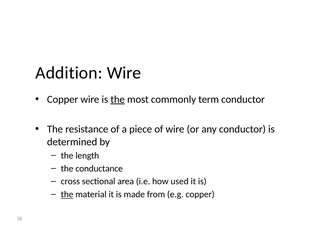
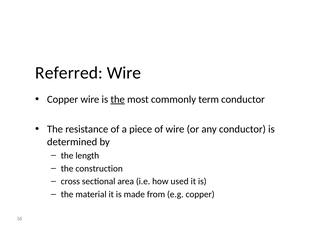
Addition: Addition -> Referred
conductance: conductance -> construction
the at (67, 194) underline: present -> none
